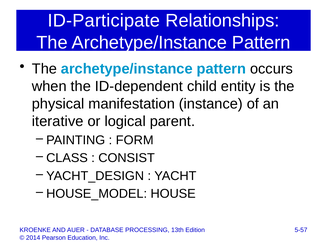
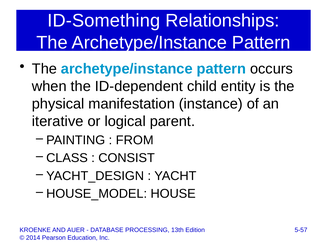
ID-Participate: ID-Participate -> ID-Something
FORM: FORM -> FROM
